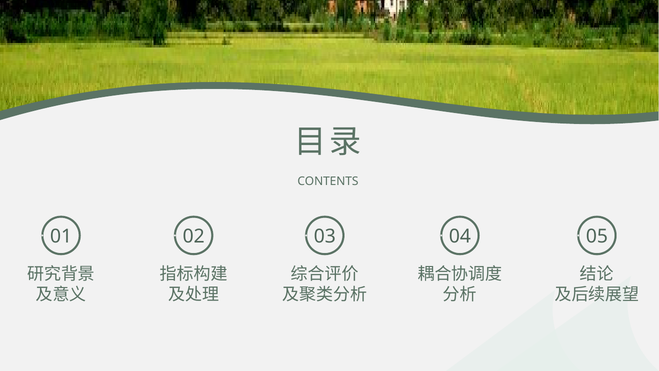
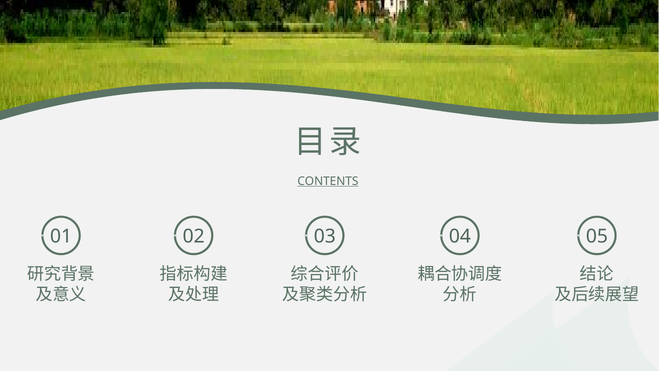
CONTENTS underline: none -> present
